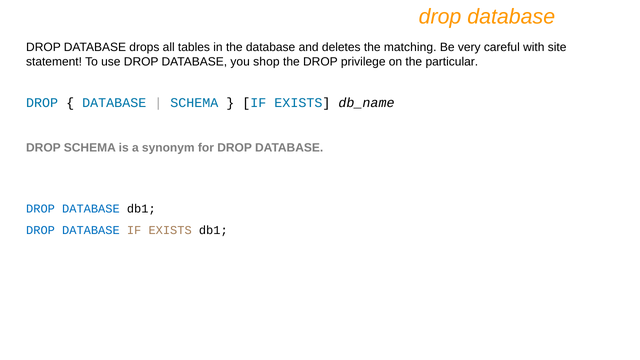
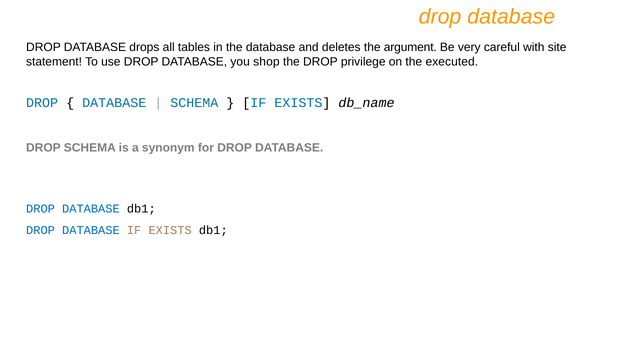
matching: matching -> argument
particular: particular -> executed
